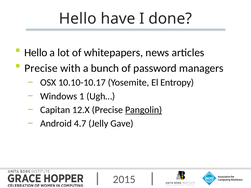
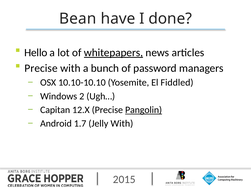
Hello at (78, 19): Hello -> Bean
whitepapers underline: none -> present
10.10-10.17: 10.10-10.17 -> 10.10-10.10
Entropy: Entropy -> Fiddled
1: 1 -> 2
4.7: 4.7 -> 1.7
Jelly Gave: Gave -> With
